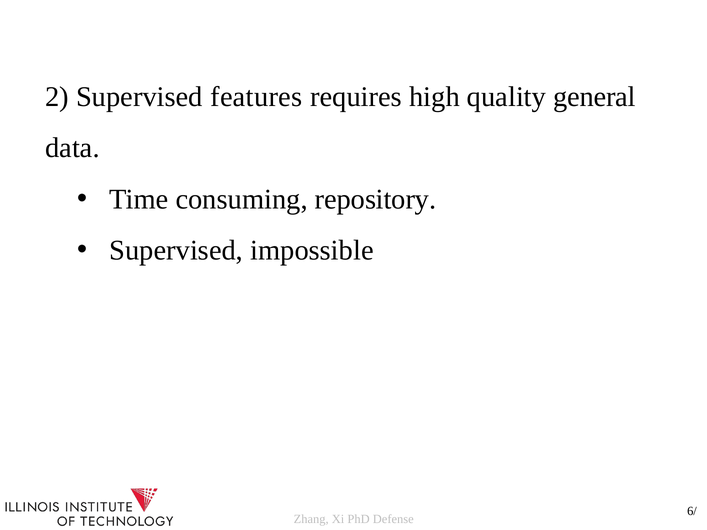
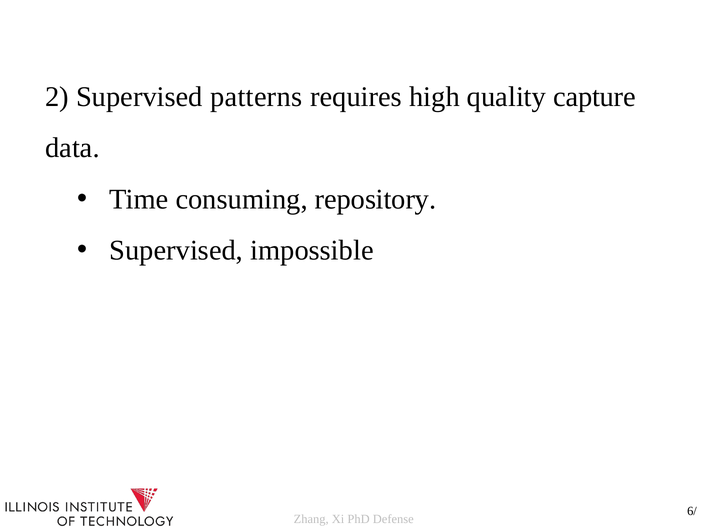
features: features -> patterns
general: general -> capture
